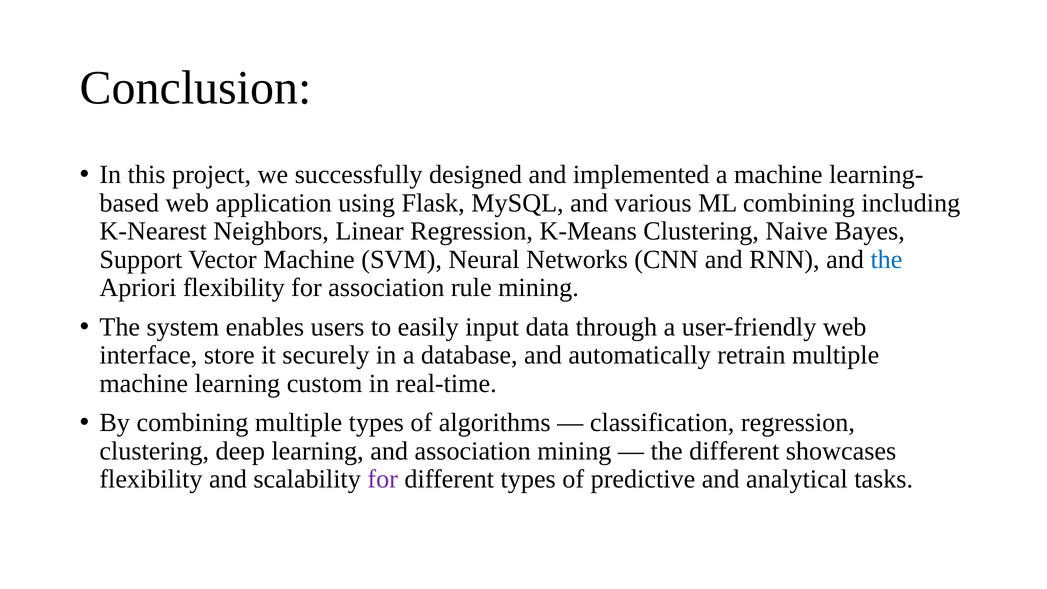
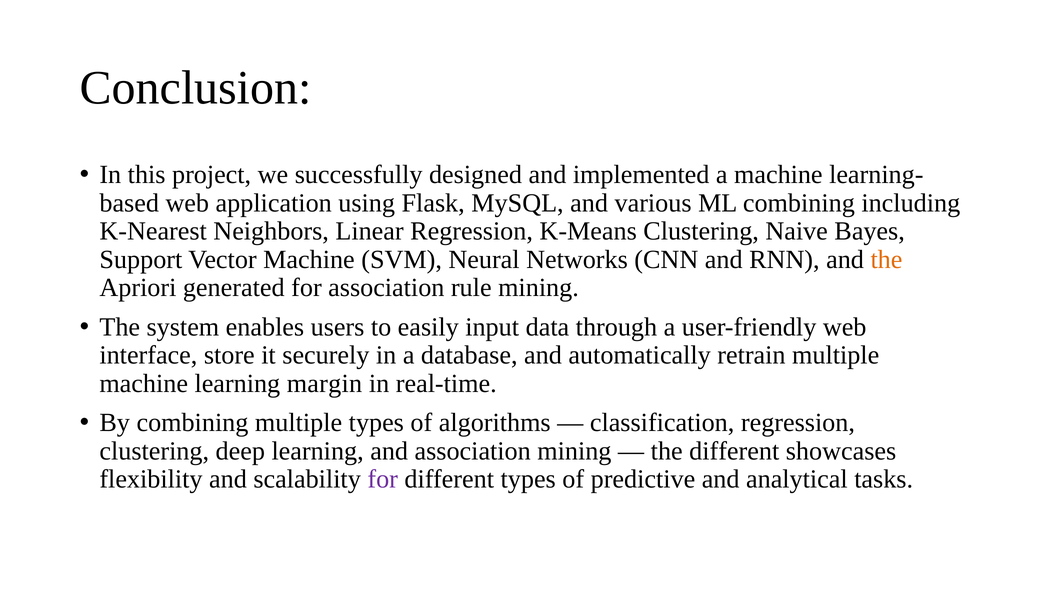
the at (886, 259) colour: blue -> orange
Apriori flexibility: flexibility -> generated
custom: custom -> margin
